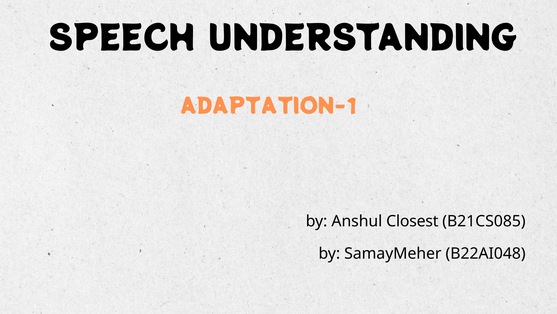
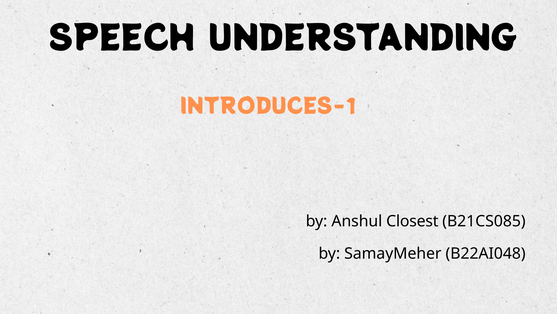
ADAPTATION-1: ADAPTATION-1 -> INTRODUCES-1
